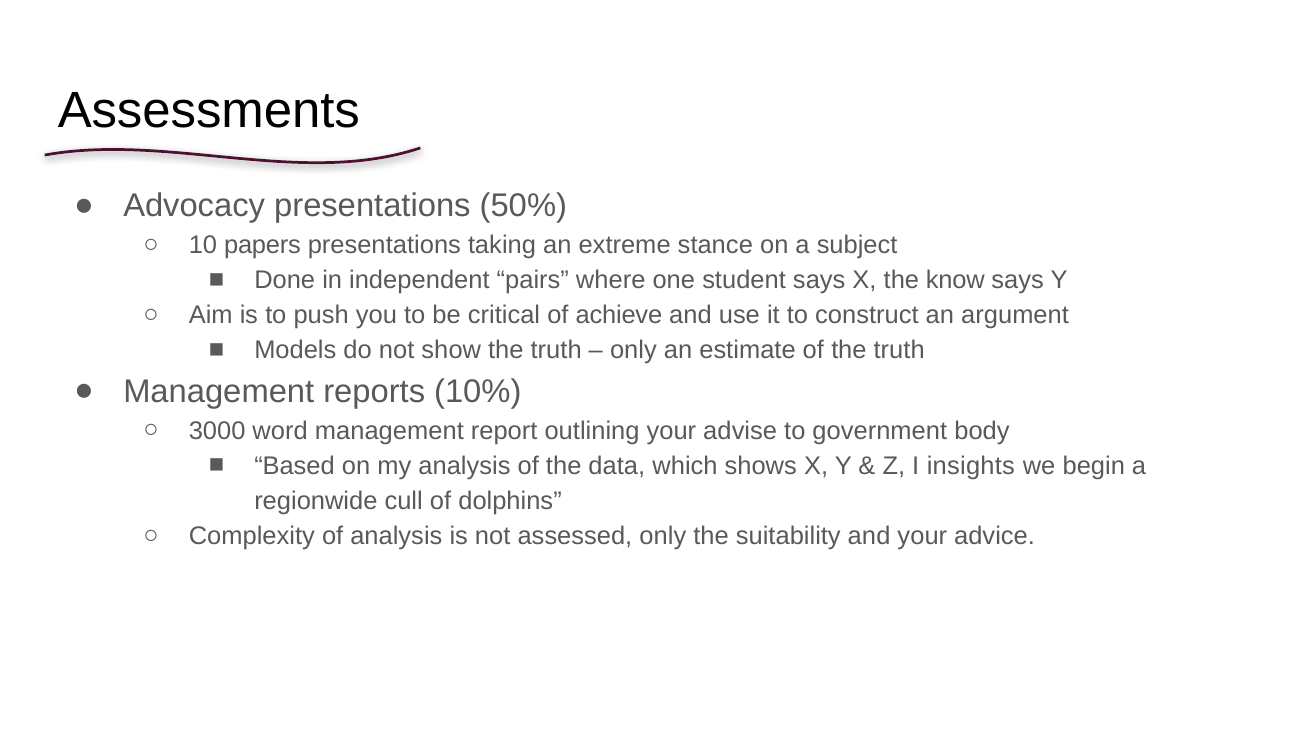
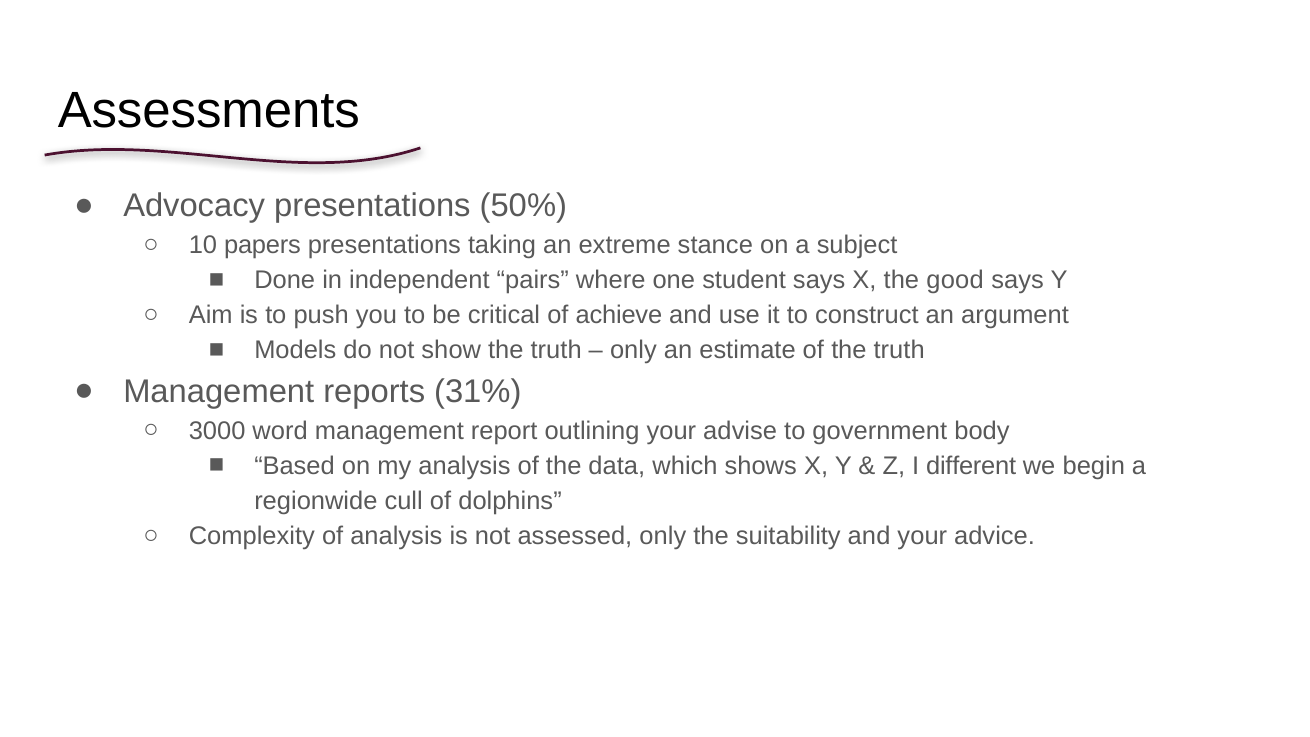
know: know -> good
10%: 10% -> 31%
insights: insights -> different
